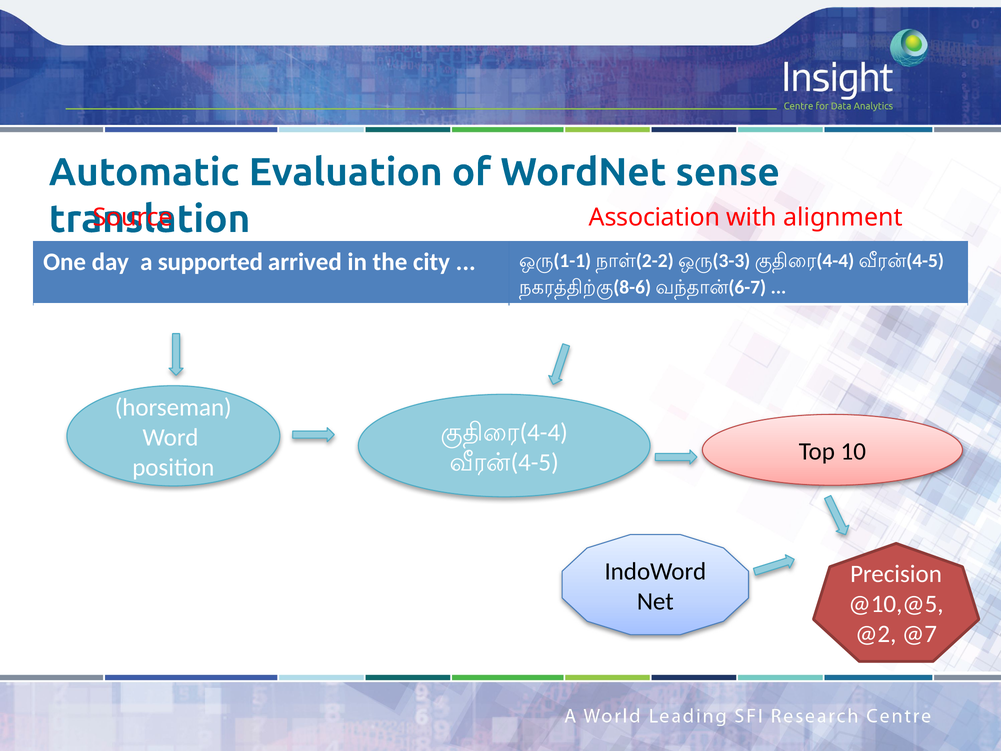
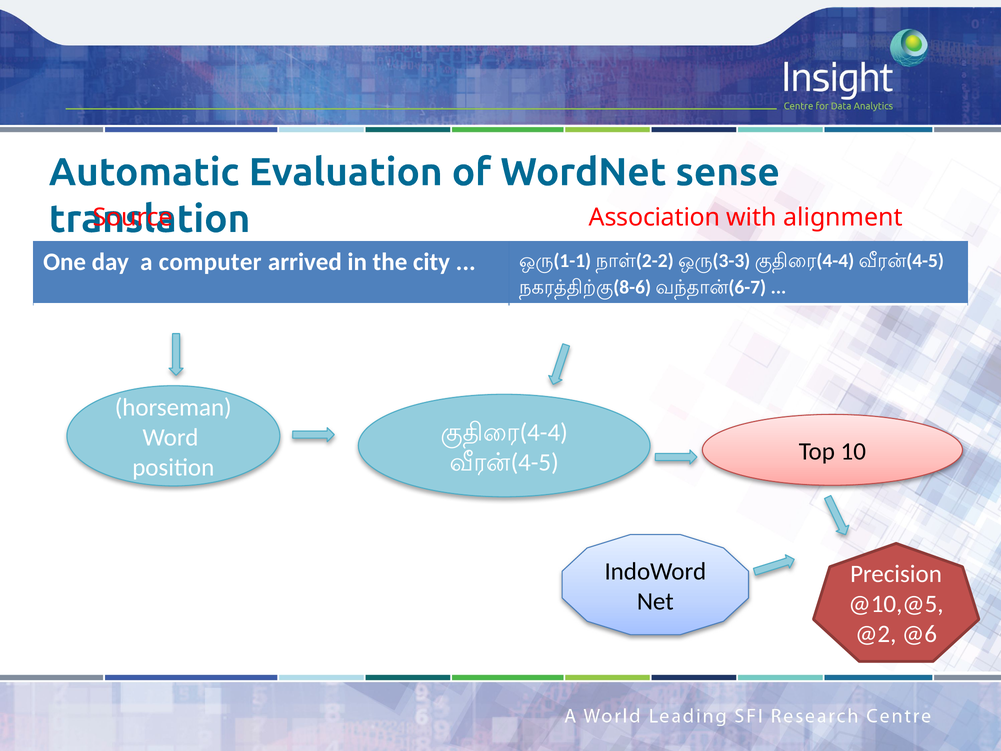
supported: supported -> computer
@7: @7 -> @6
